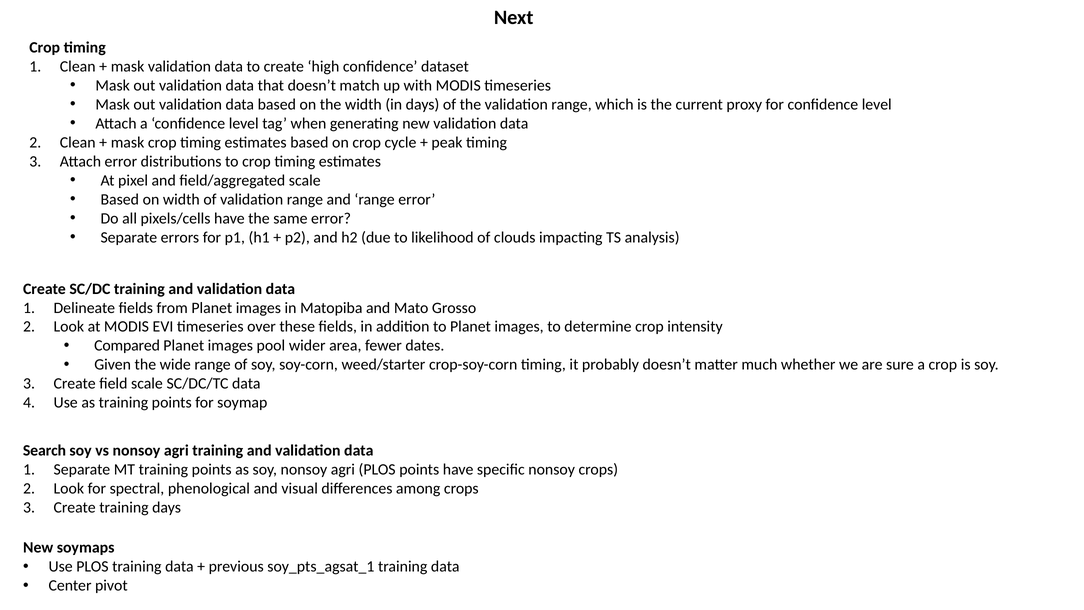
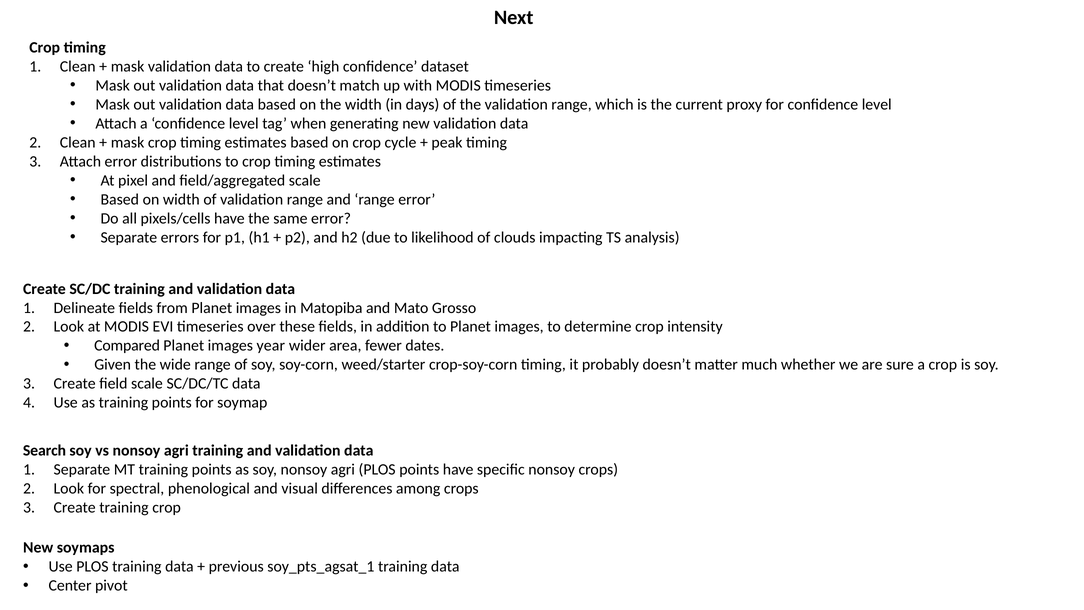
pool: pool -> year
training days: days -> crop
